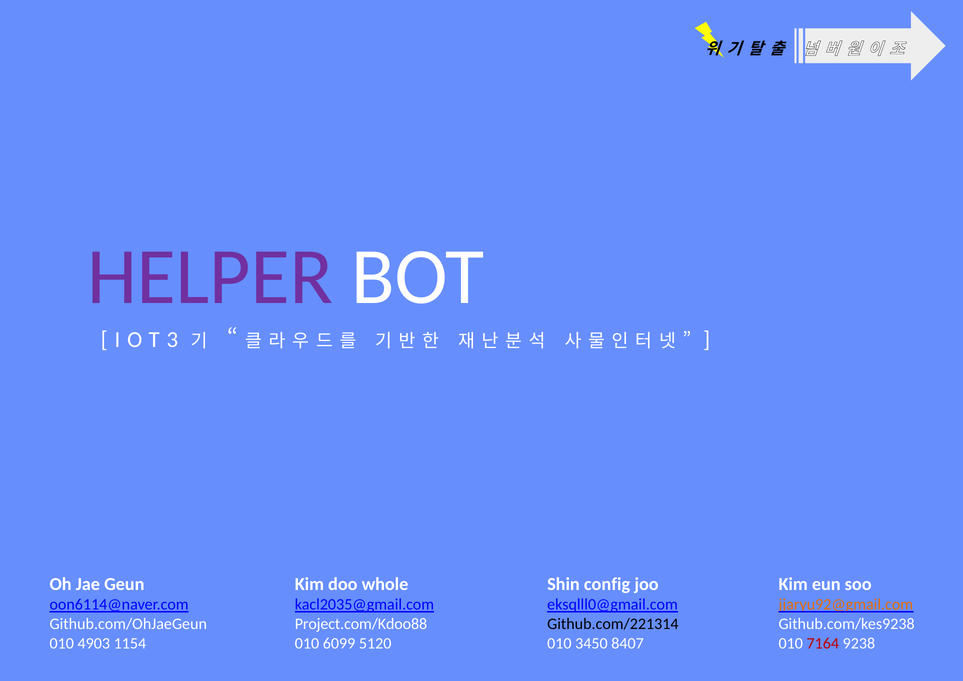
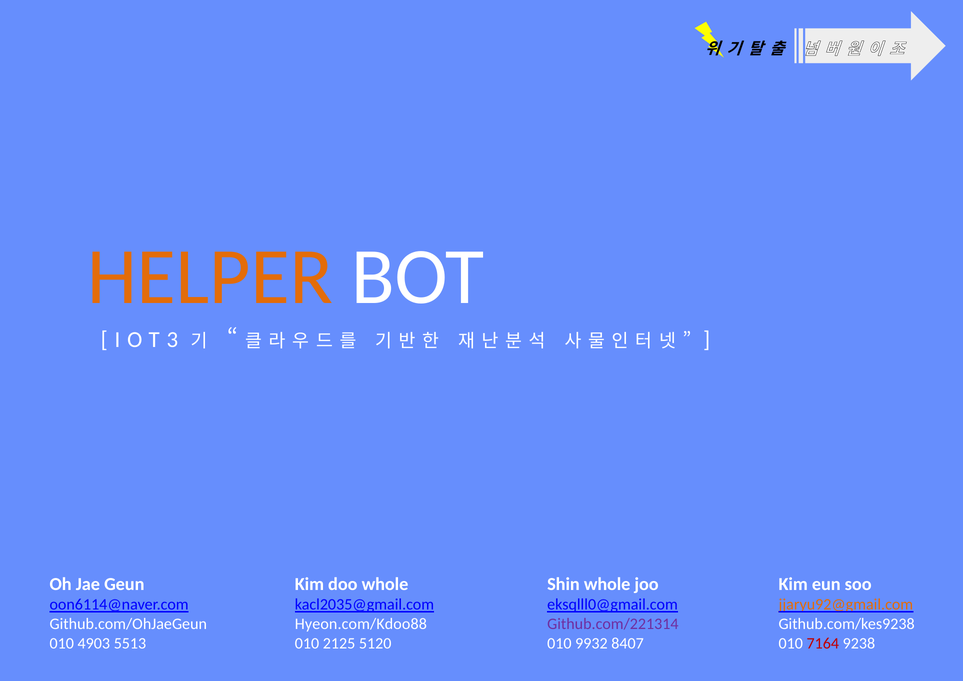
HELPER colour: purple -> orange
Shin config: config -> whole
Project.com/Kdoo88: Project.com/Kdoo88 -> Hyeon.com/Kdoo88
Github.com/221314 colour: black -> purple
1154: 1154 -> 5513
6099: 6099 -> 2125
3450: 3450 -> 9932
